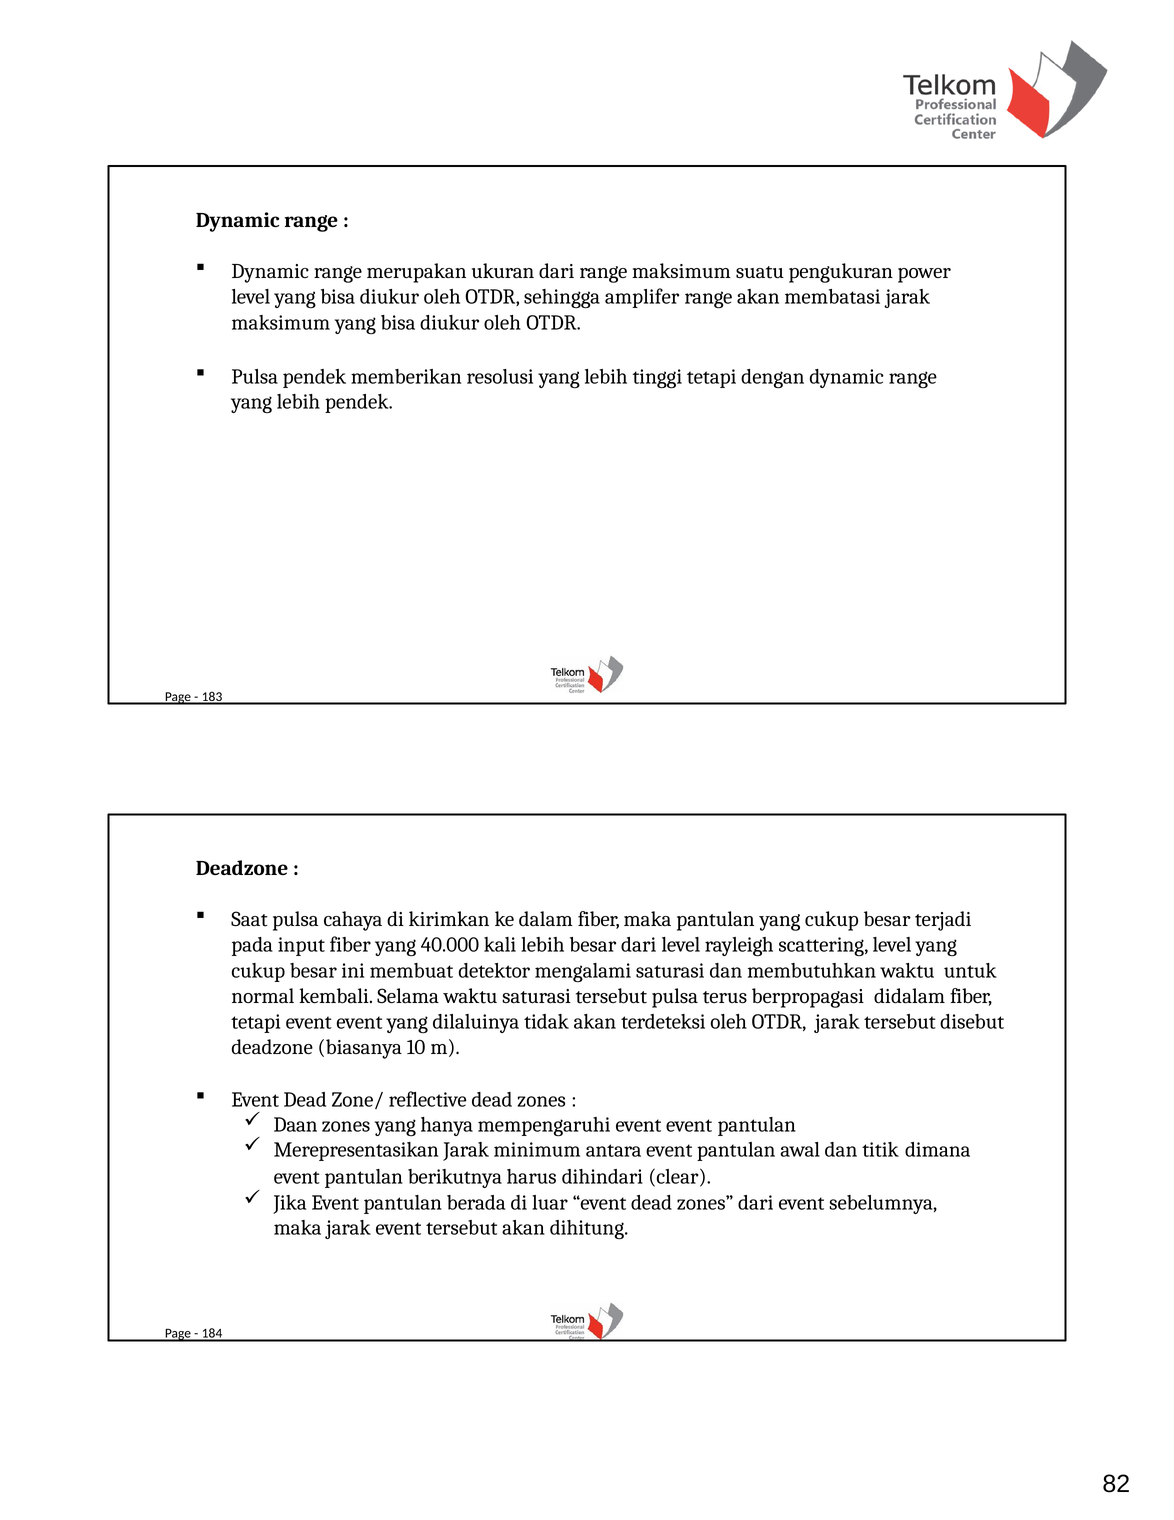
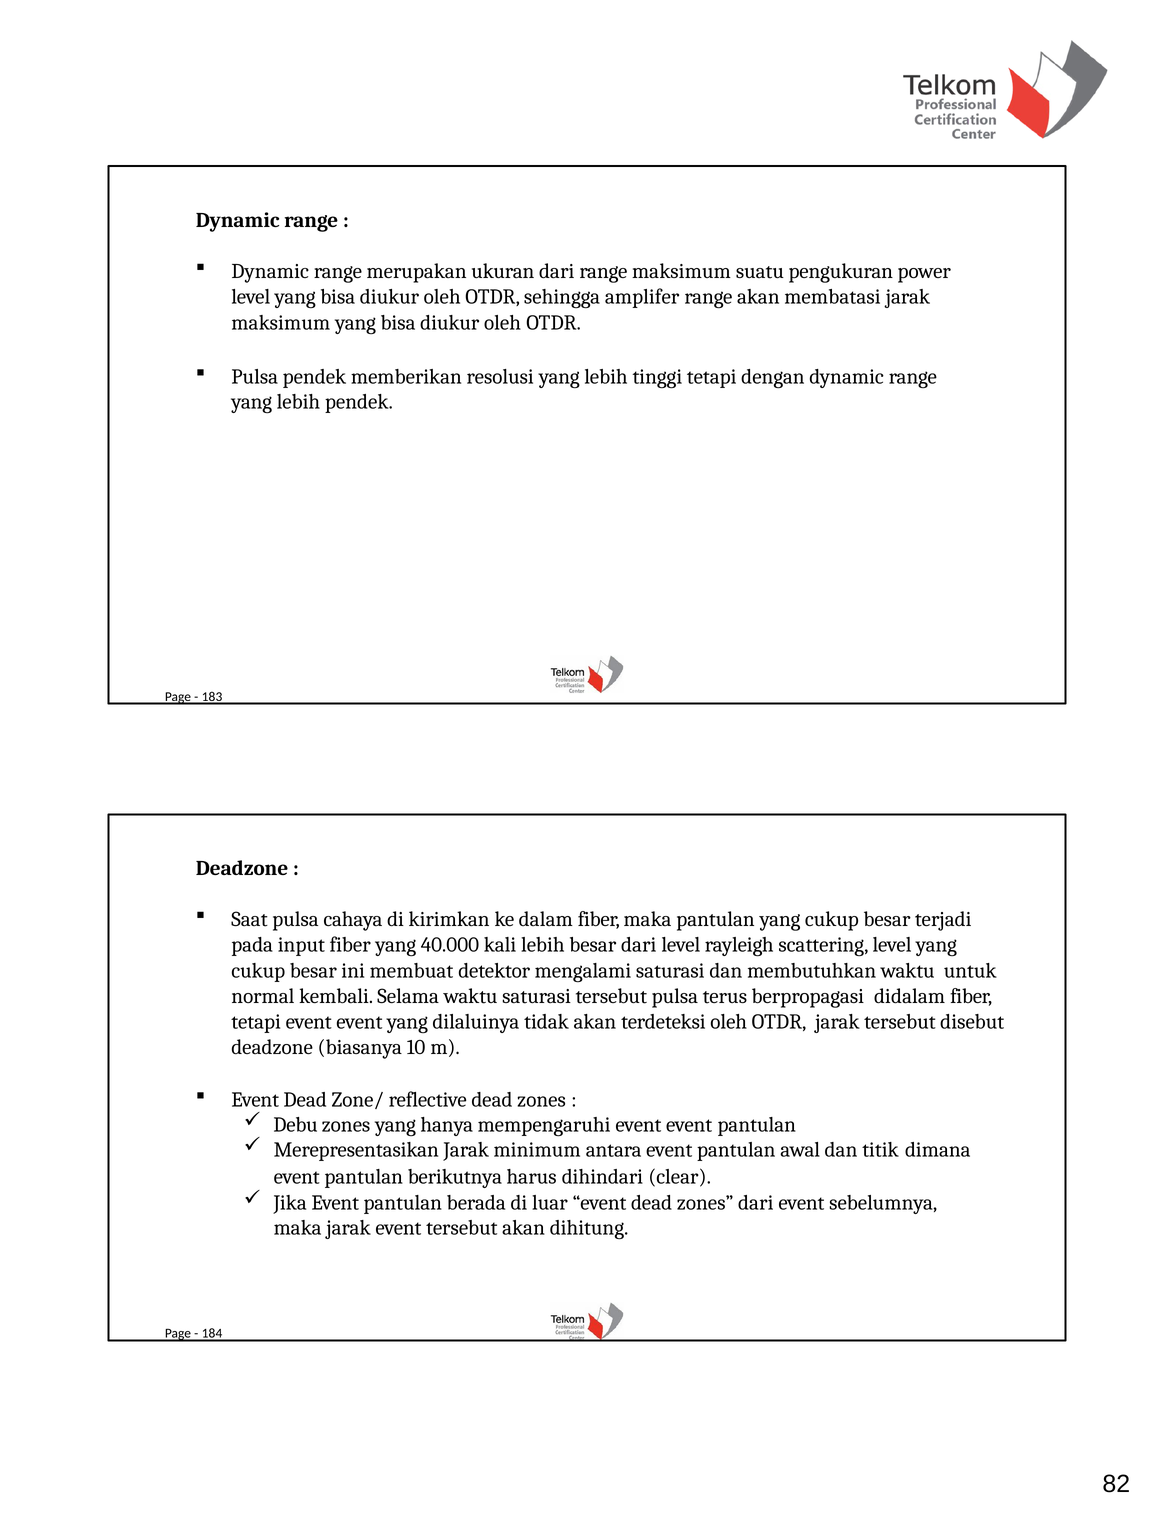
Daan: Daan -> Debu
